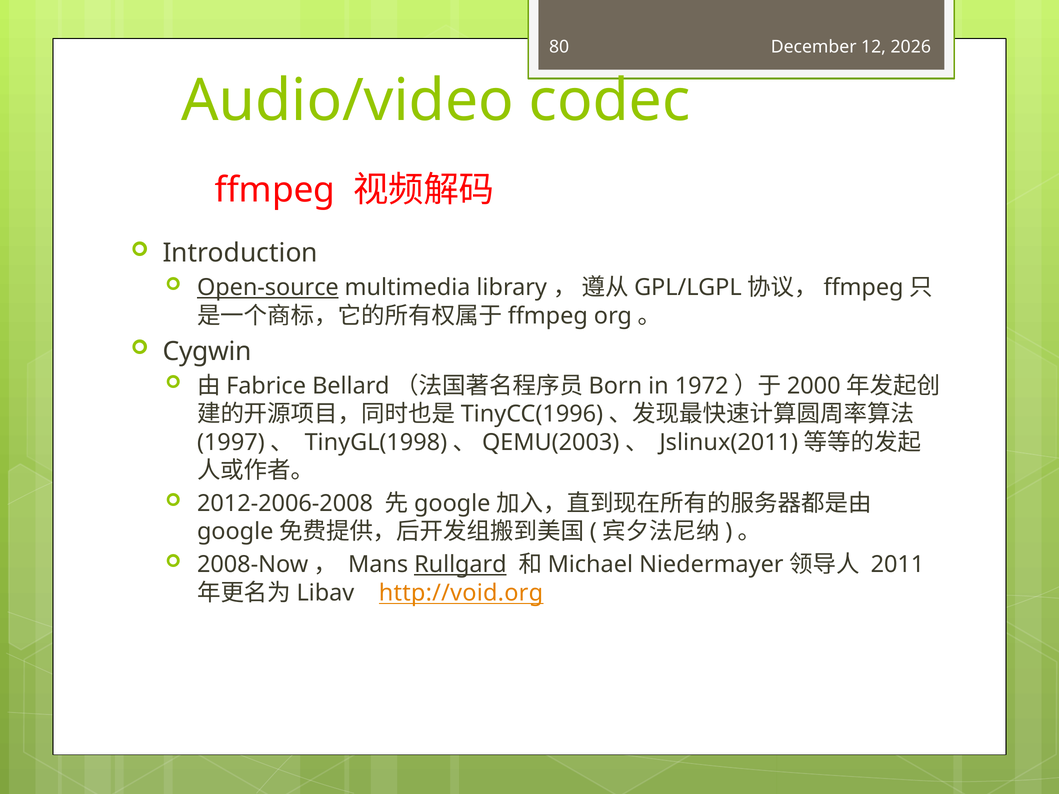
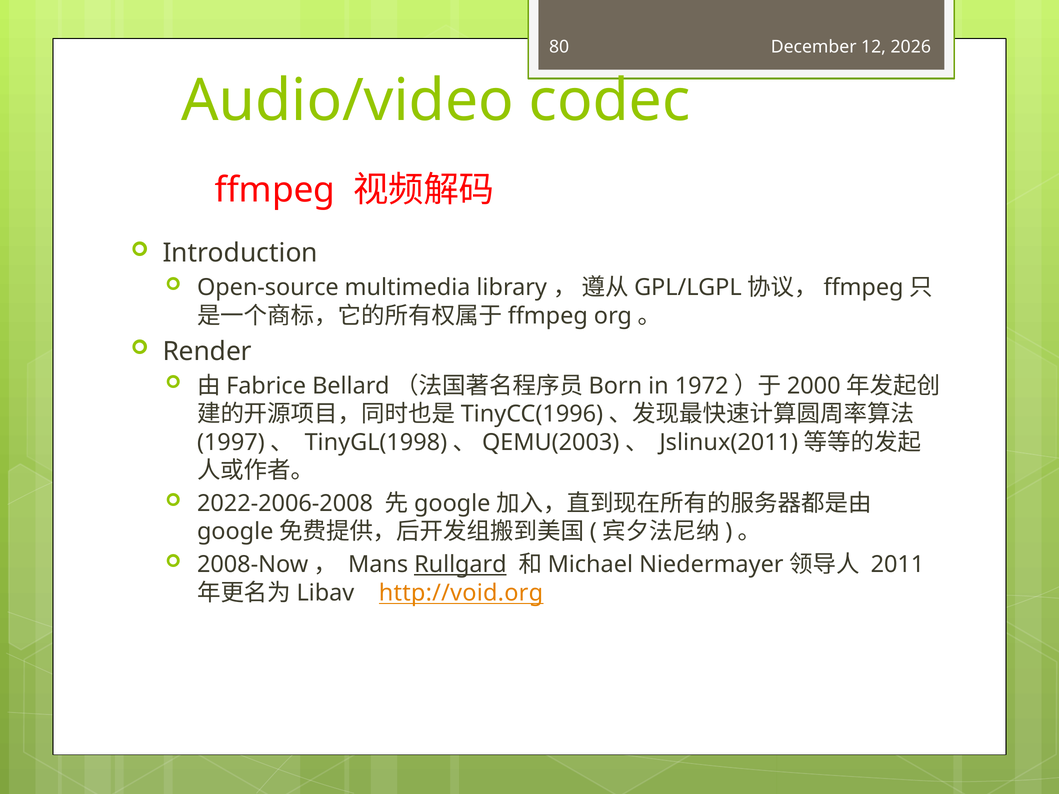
Open-source underline: present -> none
Cygwin: Cygwin -> Render
2012-2006-2008: 2012-2006-2008 -> 2022-2006-2008
